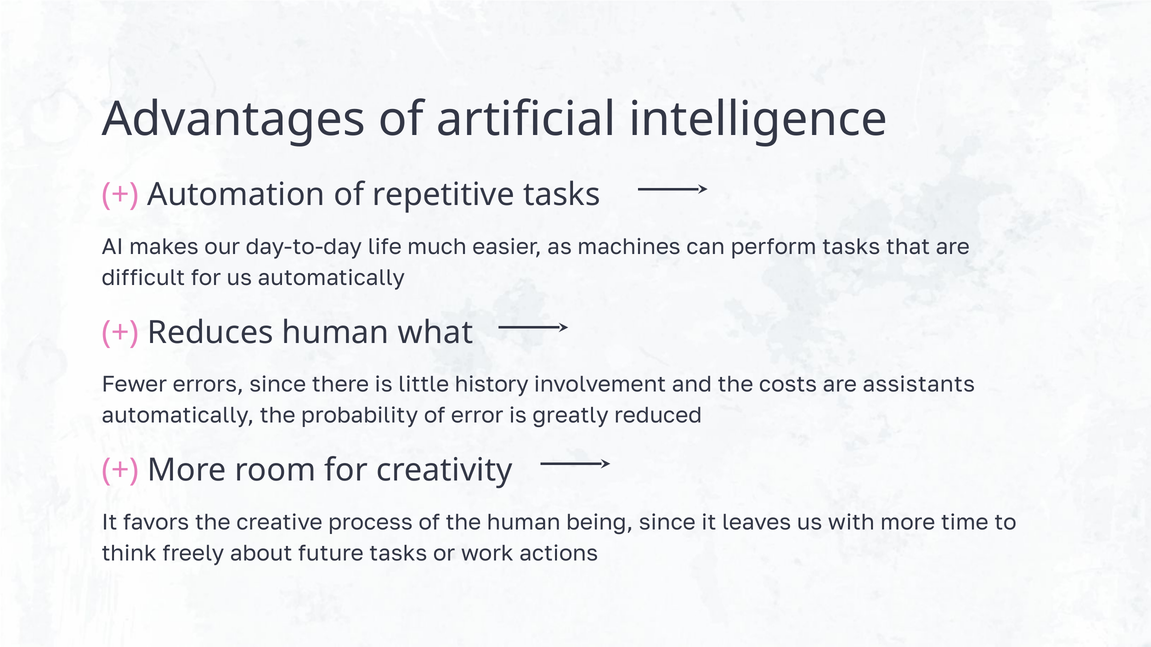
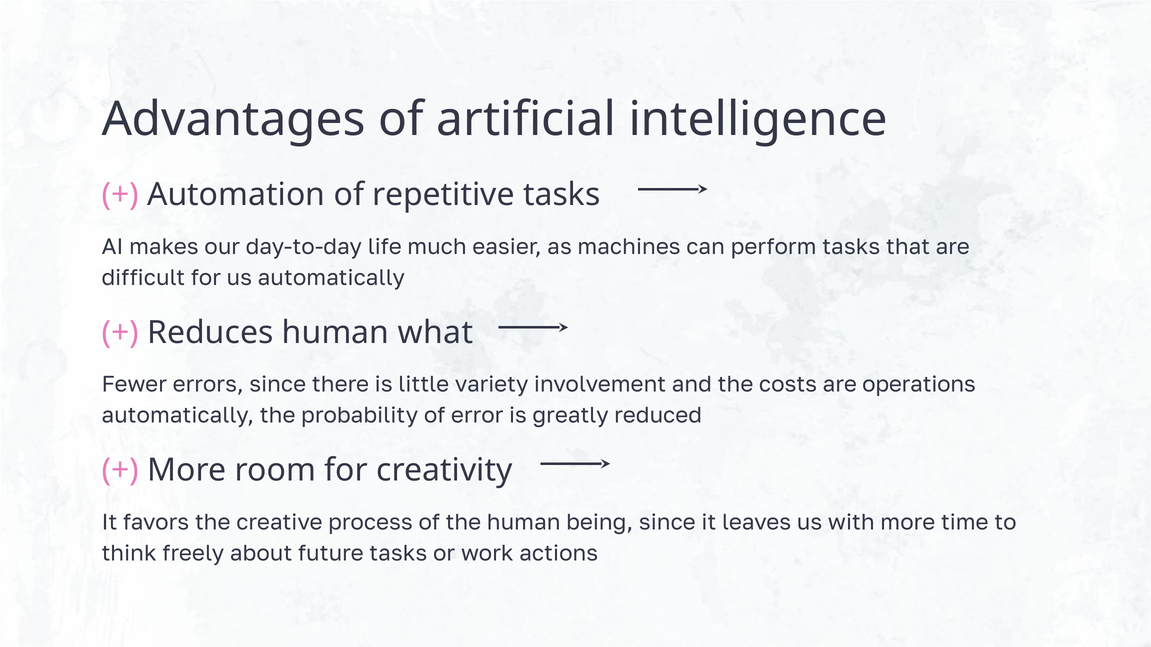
history: history -> variety
assistants: assistants -> operations
